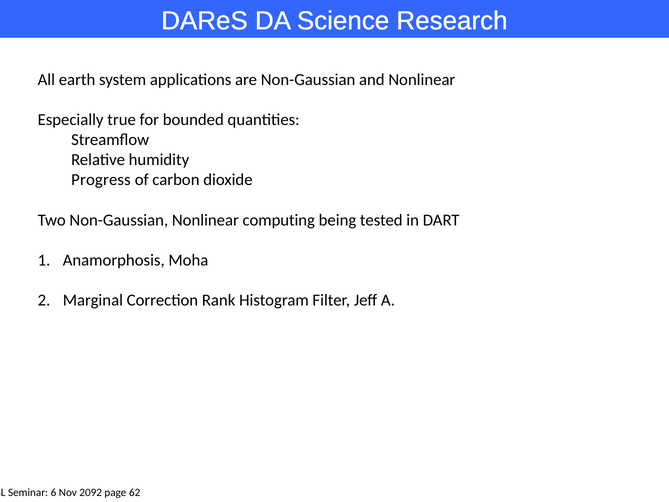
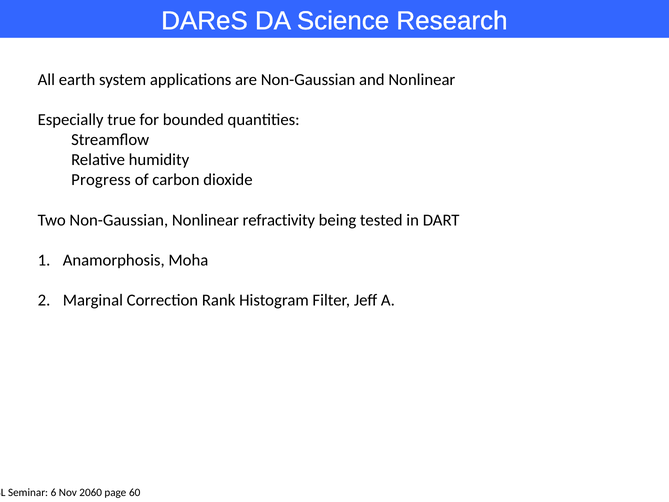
computing: computing -> refractivity
2092: 2092 -> 2060
62: 62 -> 60
